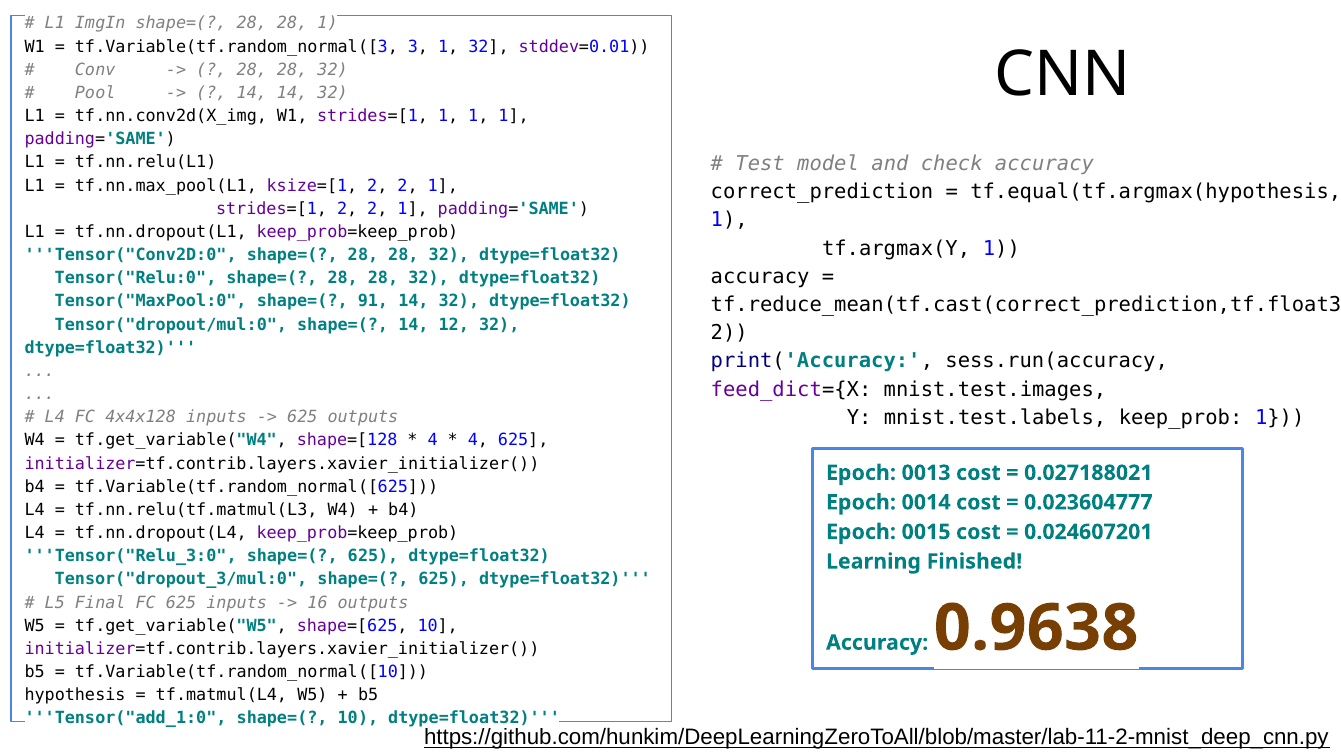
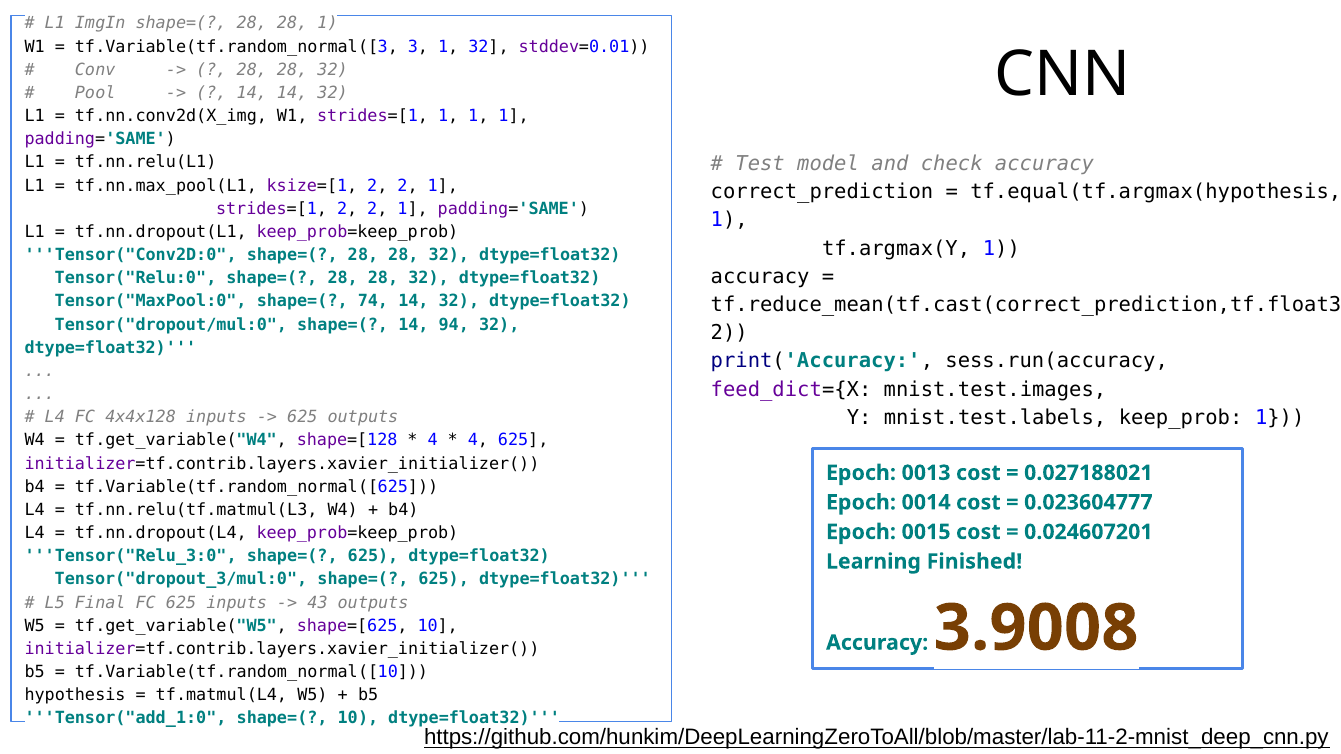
91: 91 -> 74
12: 12 -> 94
16: 16 -> 43
0.9638: 0.9638 -> 3.9008
